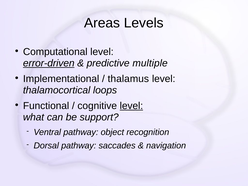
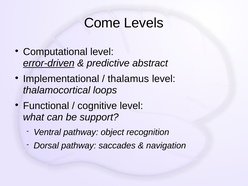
Areas: Areas -> Come
multiple: multiple -> abstract
level at (131, 106) underline: present -> none
